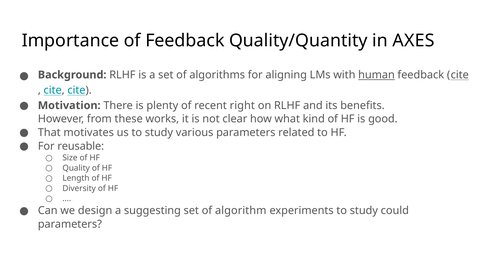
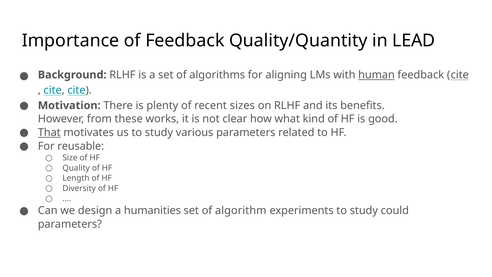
AXES: AXES -> LEAD
right: right -> sizes
That underline: none -> present
suggesting: suggesting -> humanities
